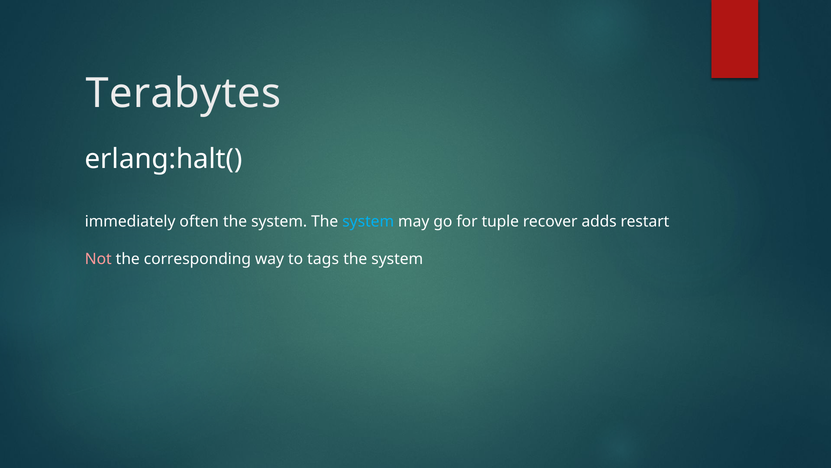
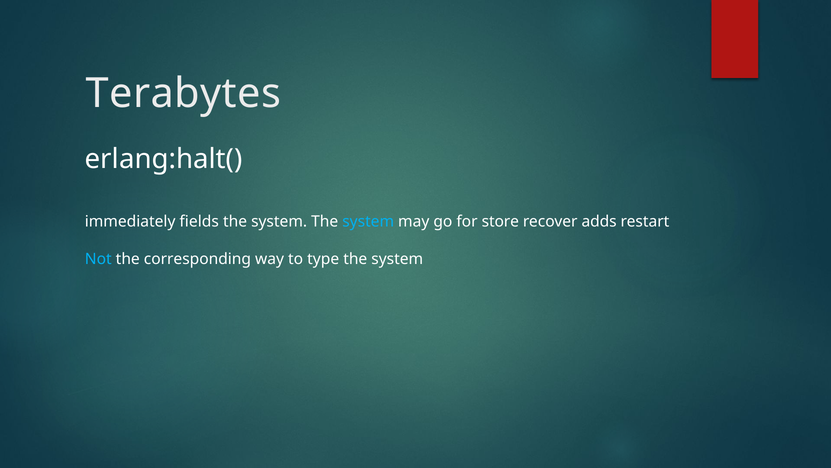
often: often -> fields
tuple: tuple -> store
Not colour: pink -> light blue
tags: tags -> type
